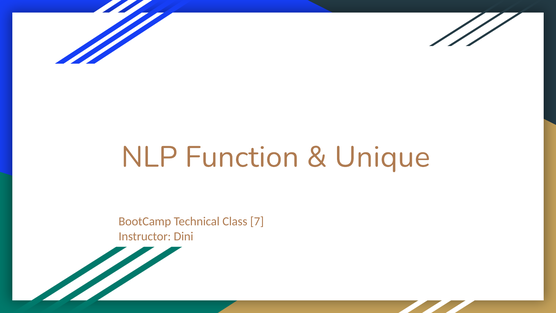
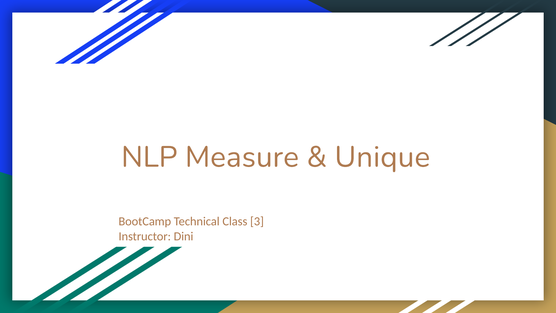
Function: Function -> Measure
7: 7 -> 3
